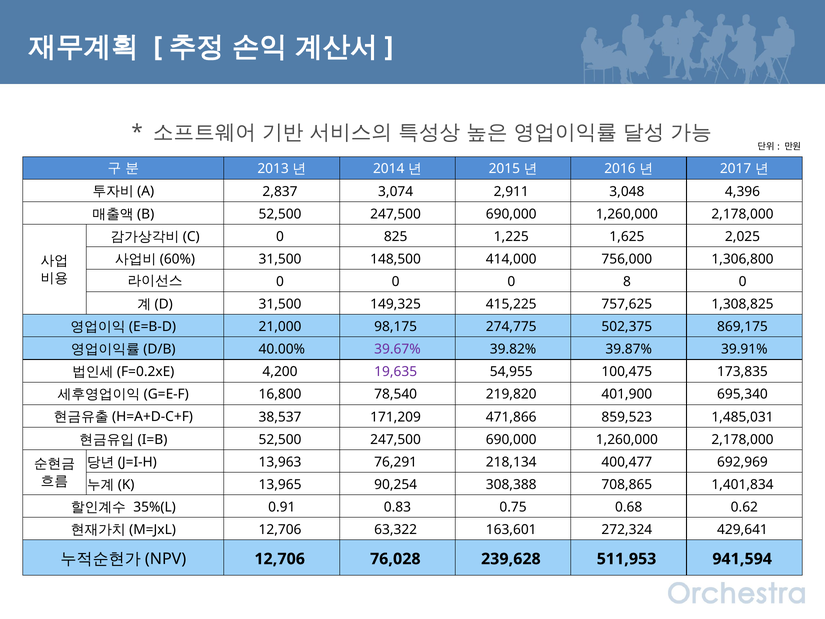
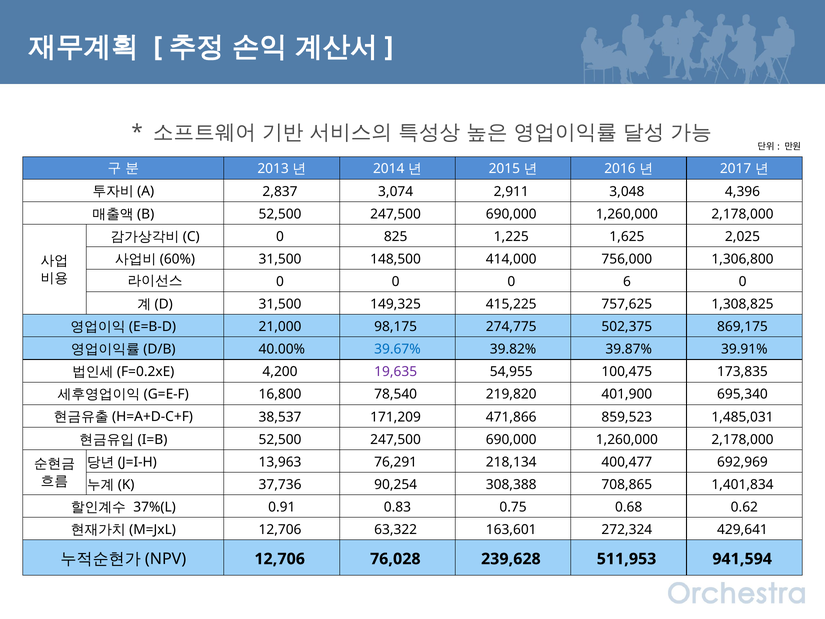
8: 8 -> 6
39.67% colour: purple -> blue
13,965: 13,965 -> 37,736
35%(L: 35%(L -> 37%(L
